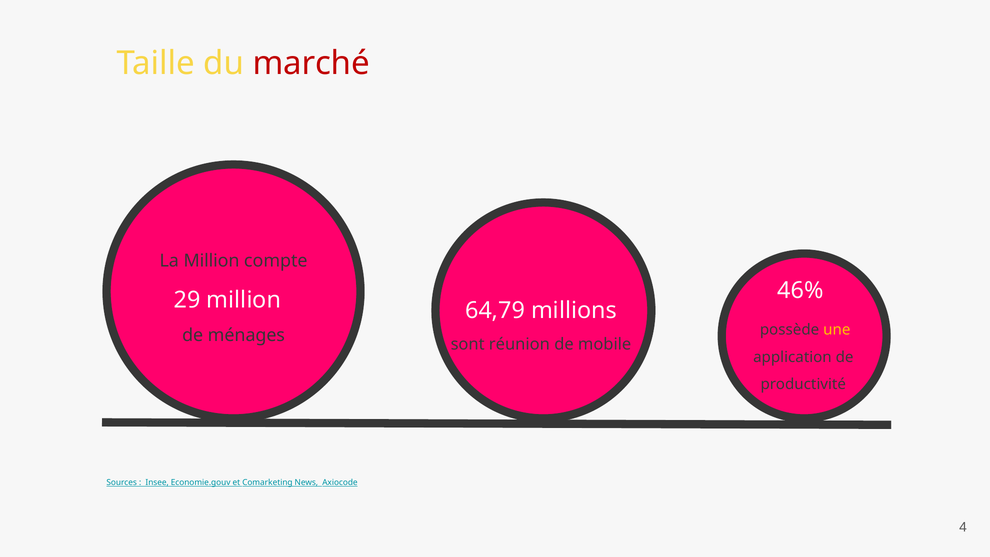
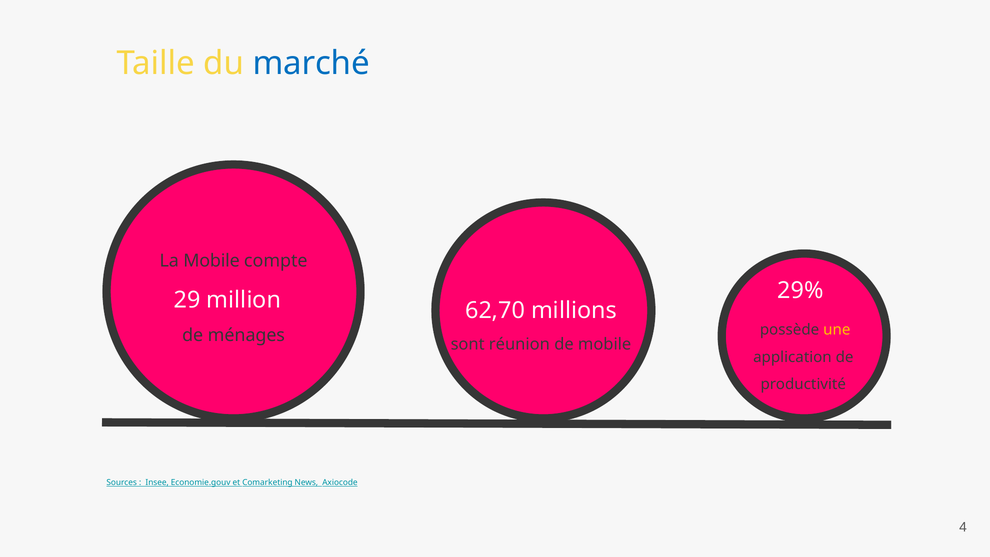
marché colour: red -> blue
La Million: Million -> Mobile
46%: 46% -> 29%
64,79: 64,79 -> 62,70
